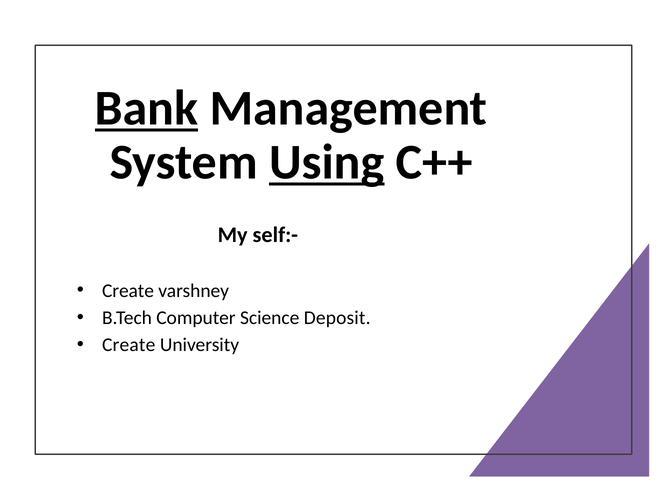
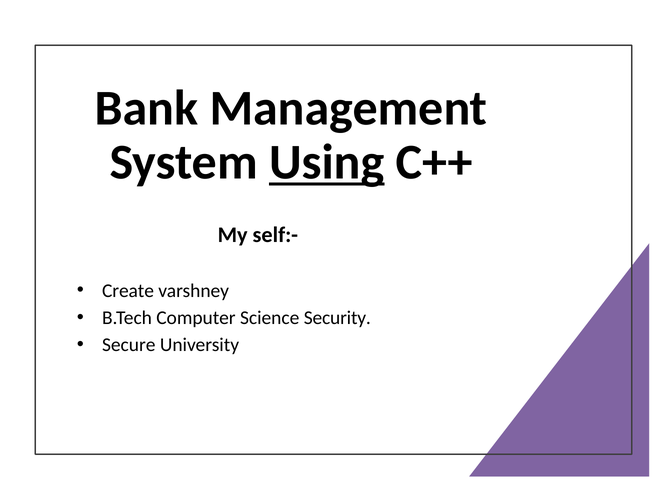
Bank underline: present -> none
Deposit: Deposit -> Security
Create at (129, 345): Create -> Secure
